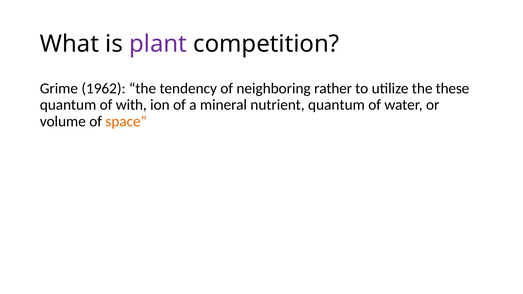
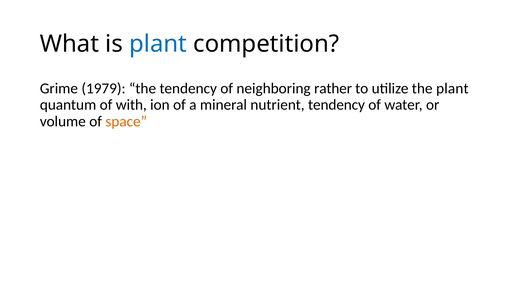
plant at (158, 44) colour: purple -> blue
1962: 1962 -> 1979
the these: these -> plant
nutrient quantum: quantum -> tendency
